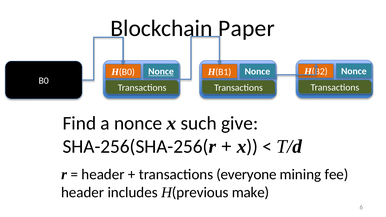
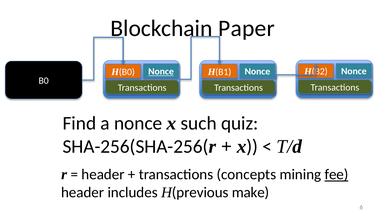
give: give -> quiz
everyone: everyone -> concepts
fee underline: none -> present
